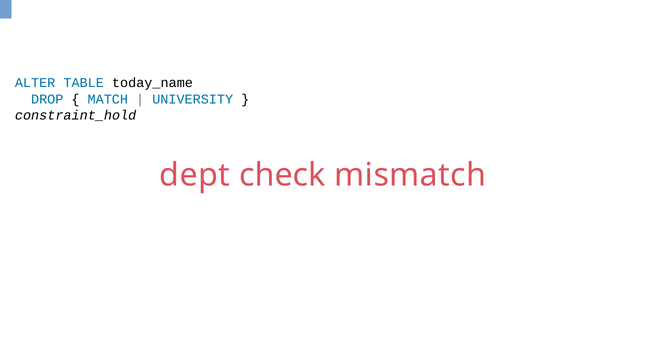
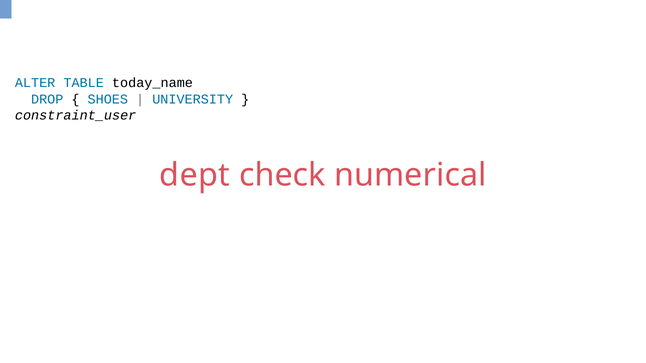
MATCH: MATCH -> SHOES
constraint_hold: constraint_hold -> constraint_user
mismatch: mismatch -> numerical
